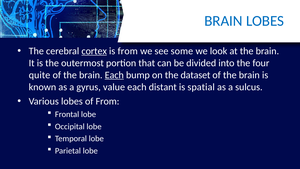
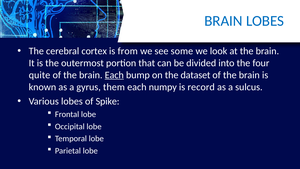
cortex underline: present -> none
value: value -> them
distant: distant -> numpy
spatial: spatial -> record
of From: From -> Spike
